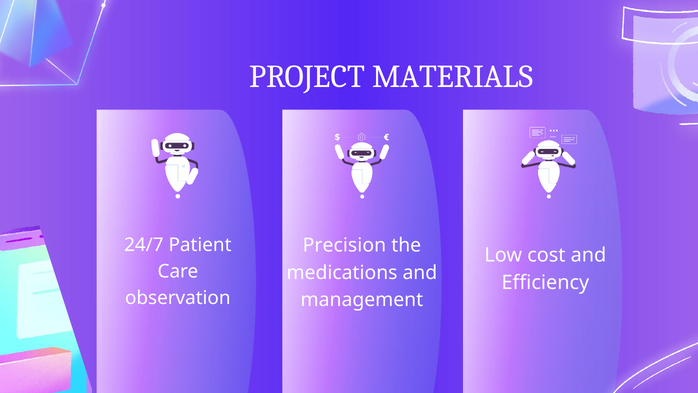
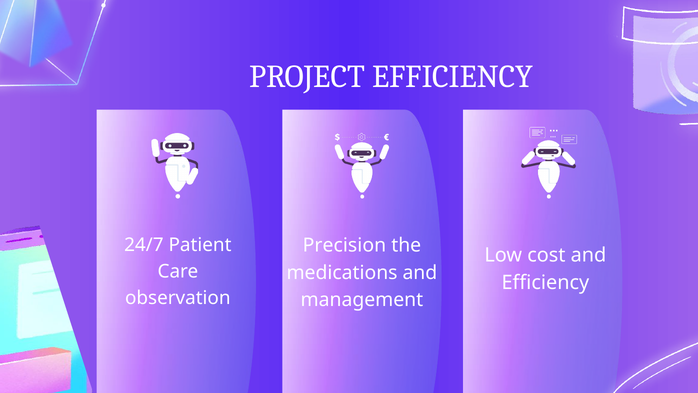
PROJECT MATERIALS: MATERIALS -> EFFICIENCY
